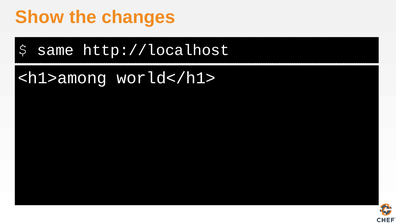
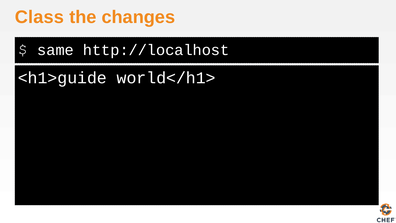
Show: Show -> Class
<h1>among: <h1>among -> <h1>guide
